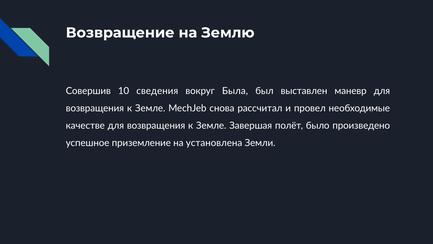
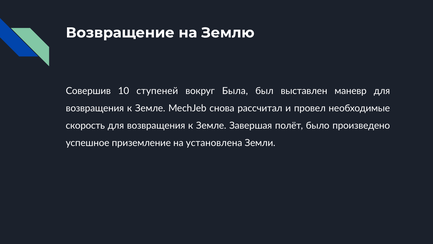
сведения: сведения -> ступеней
качестве: качестве -> скорость
